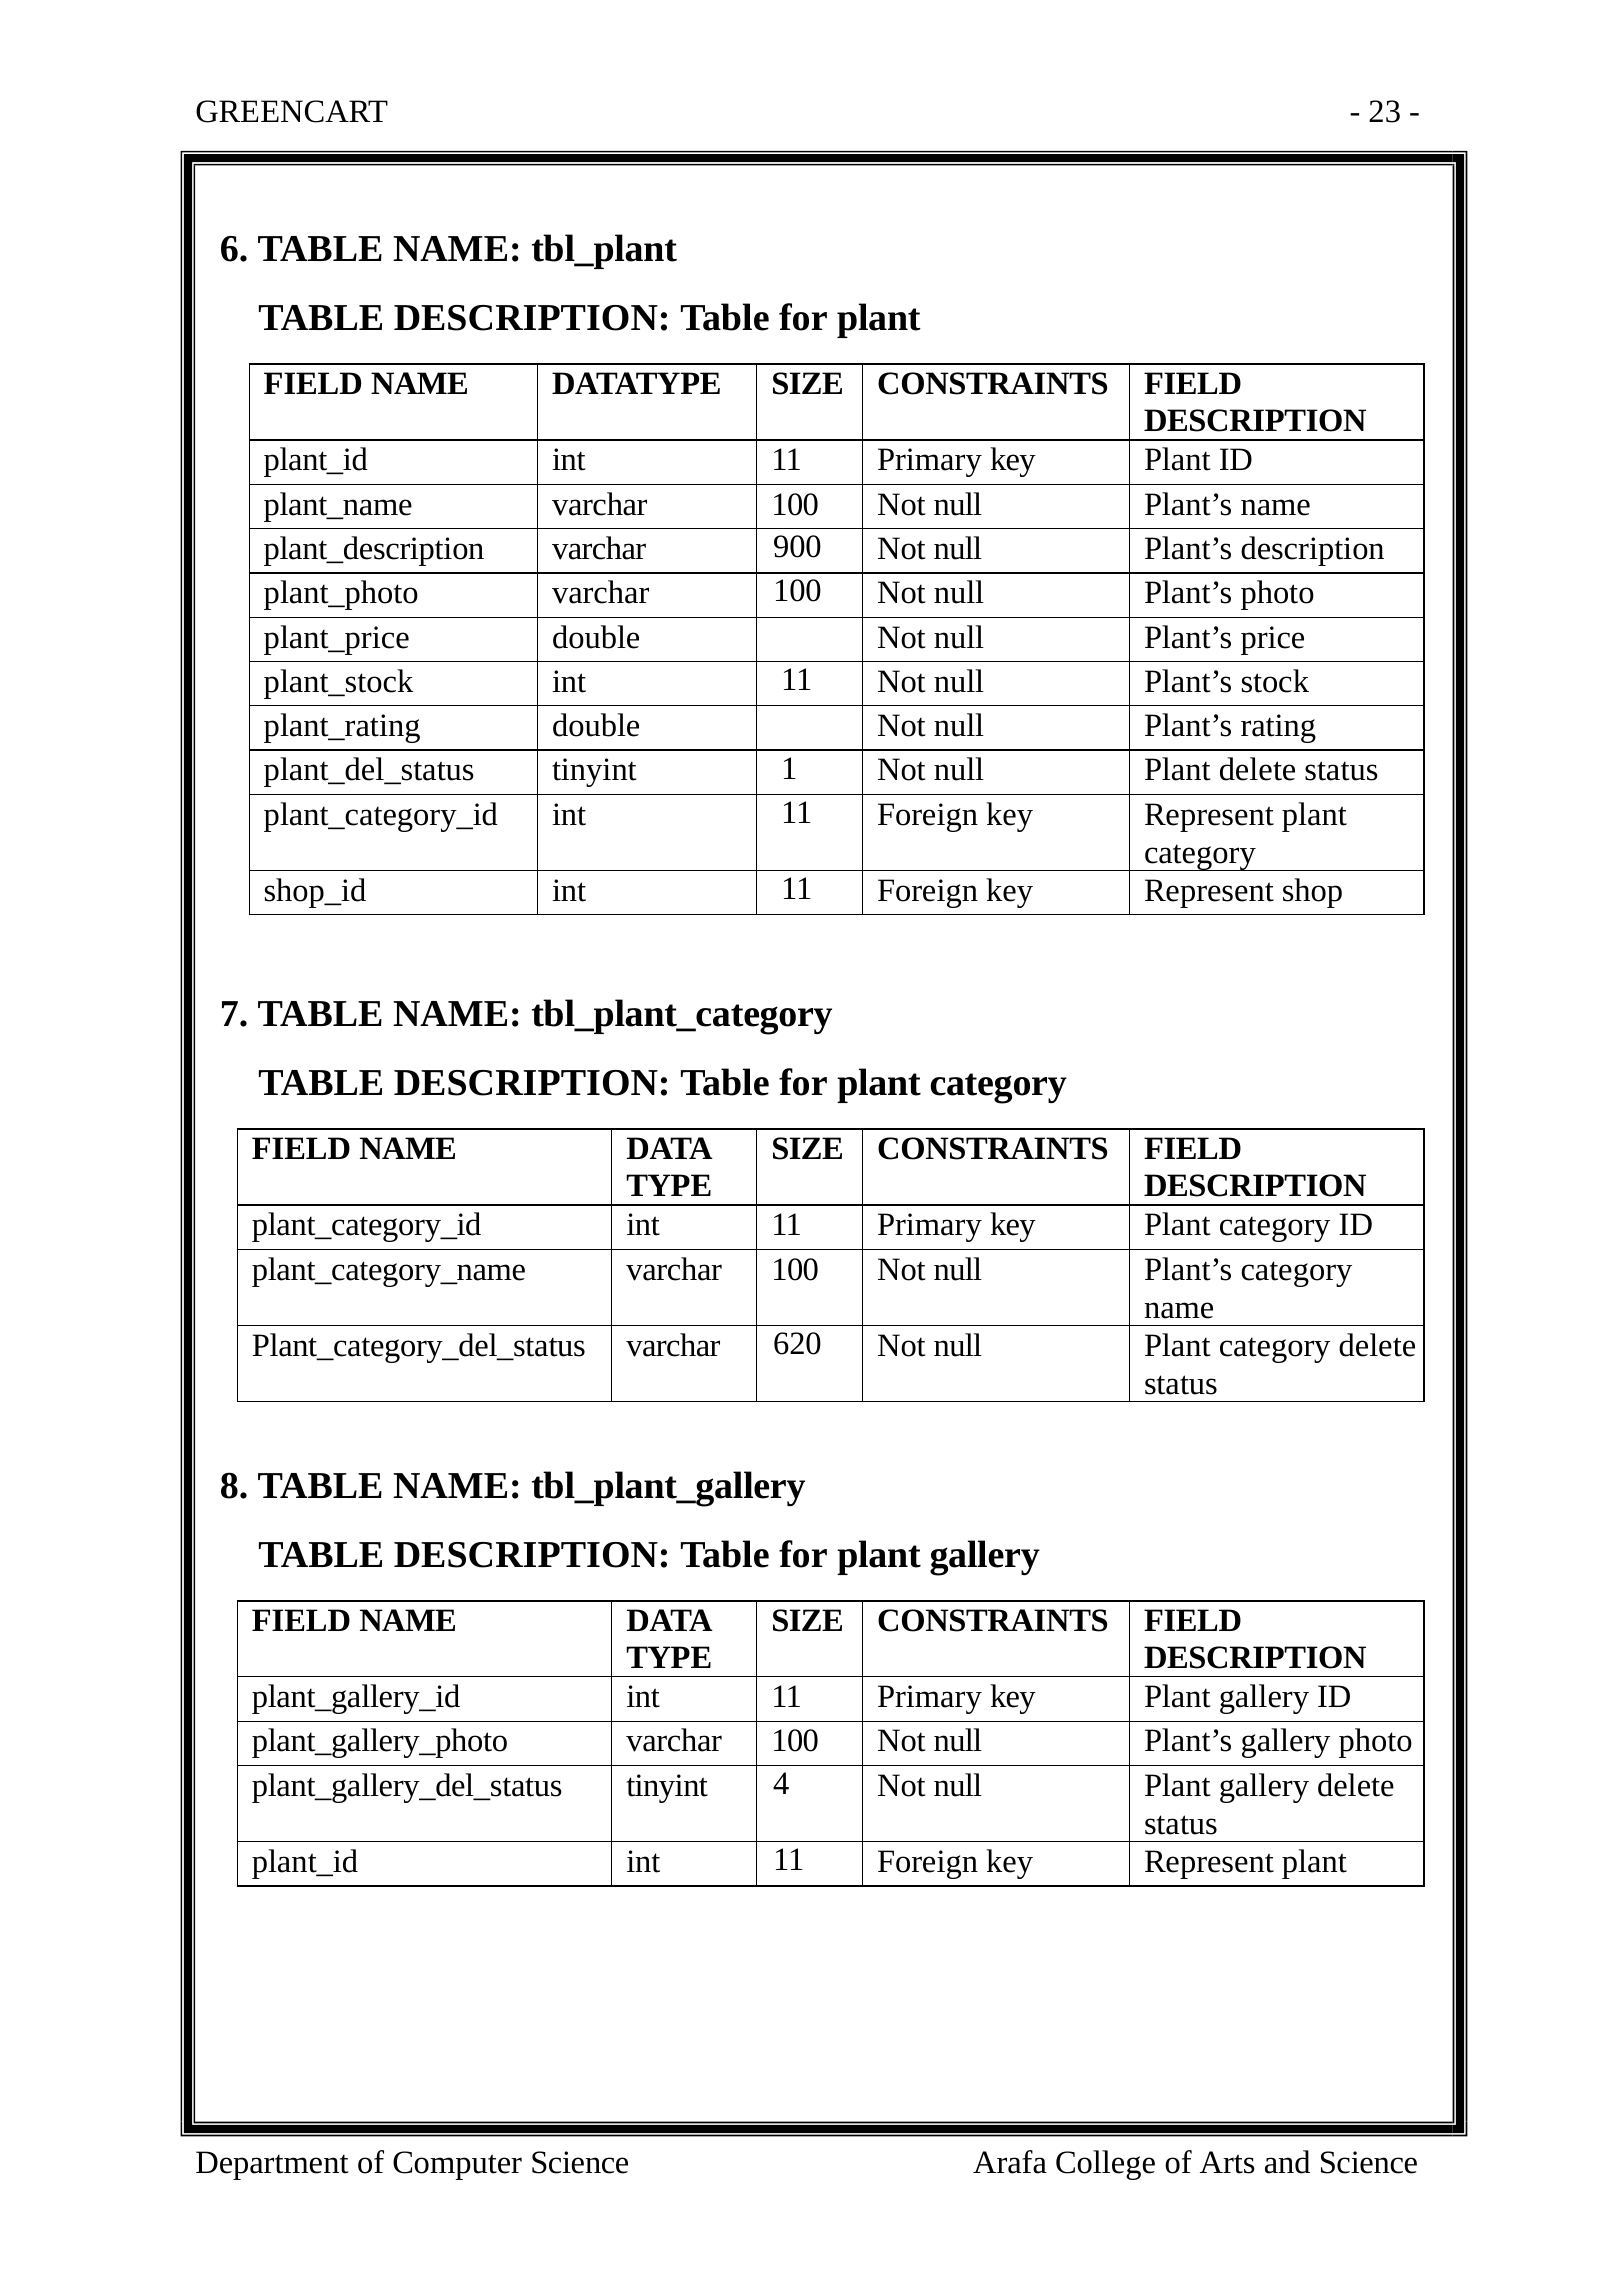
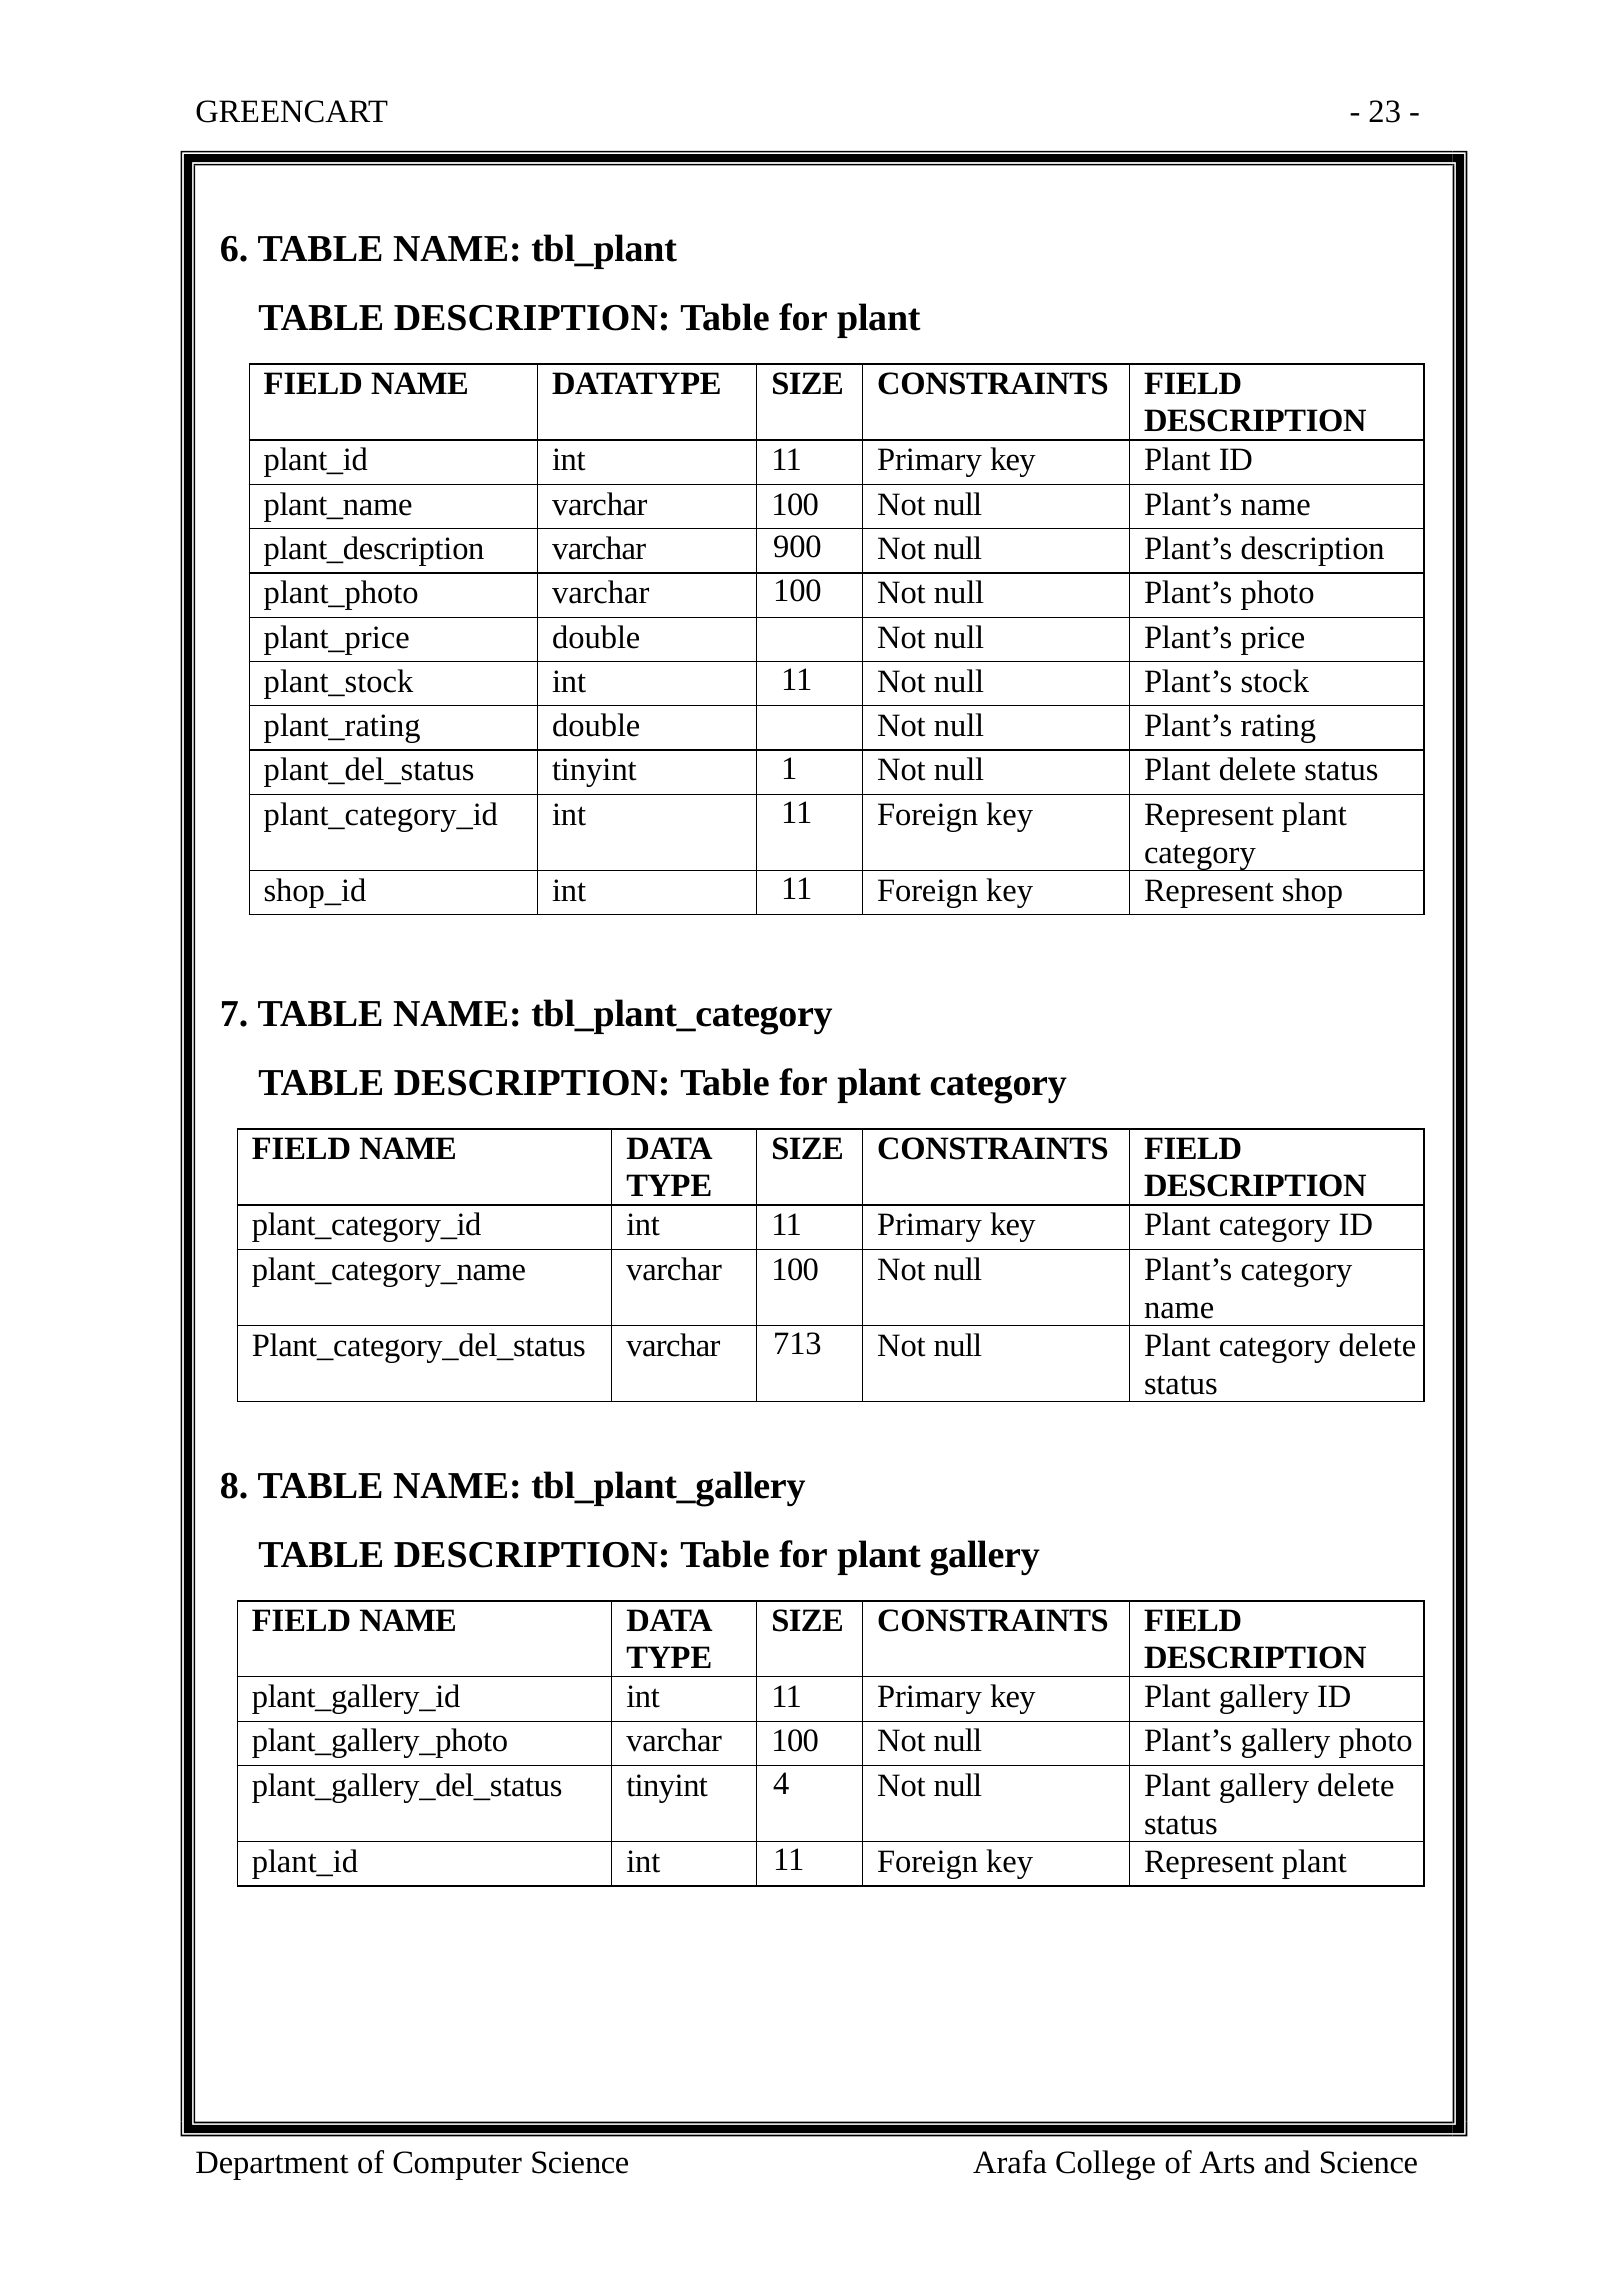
620: 620 -> 713
